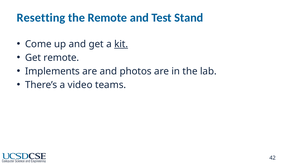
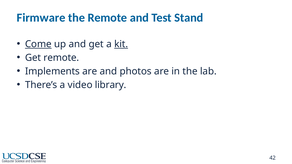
Resetting: Resetting -> Firmware
Come underline: none -> present
teams: teams -> library
